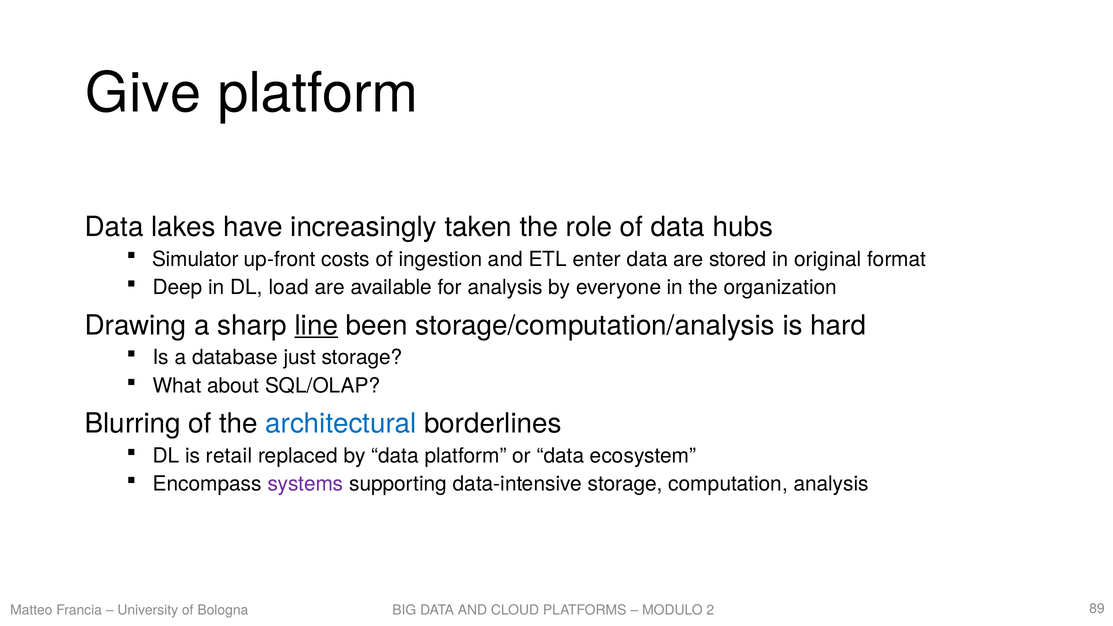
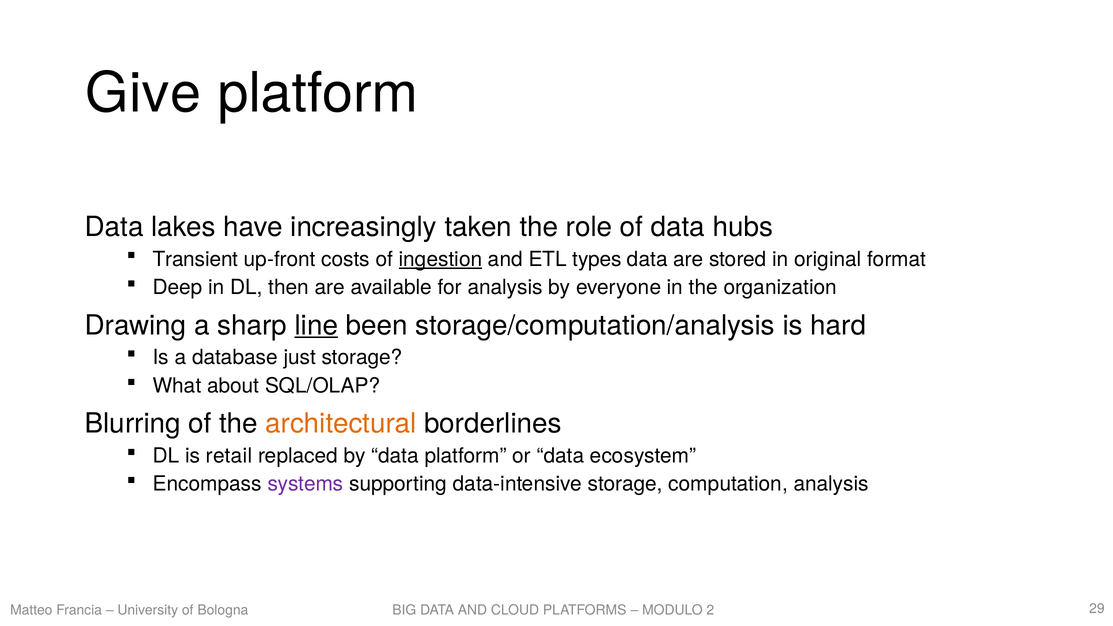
Simulator: Simulator -> Transient
ingestion underline: none -> present
enter: enter -> types
load: load -> then
architectural colour: blue -> orange
89: 89 -> 29
